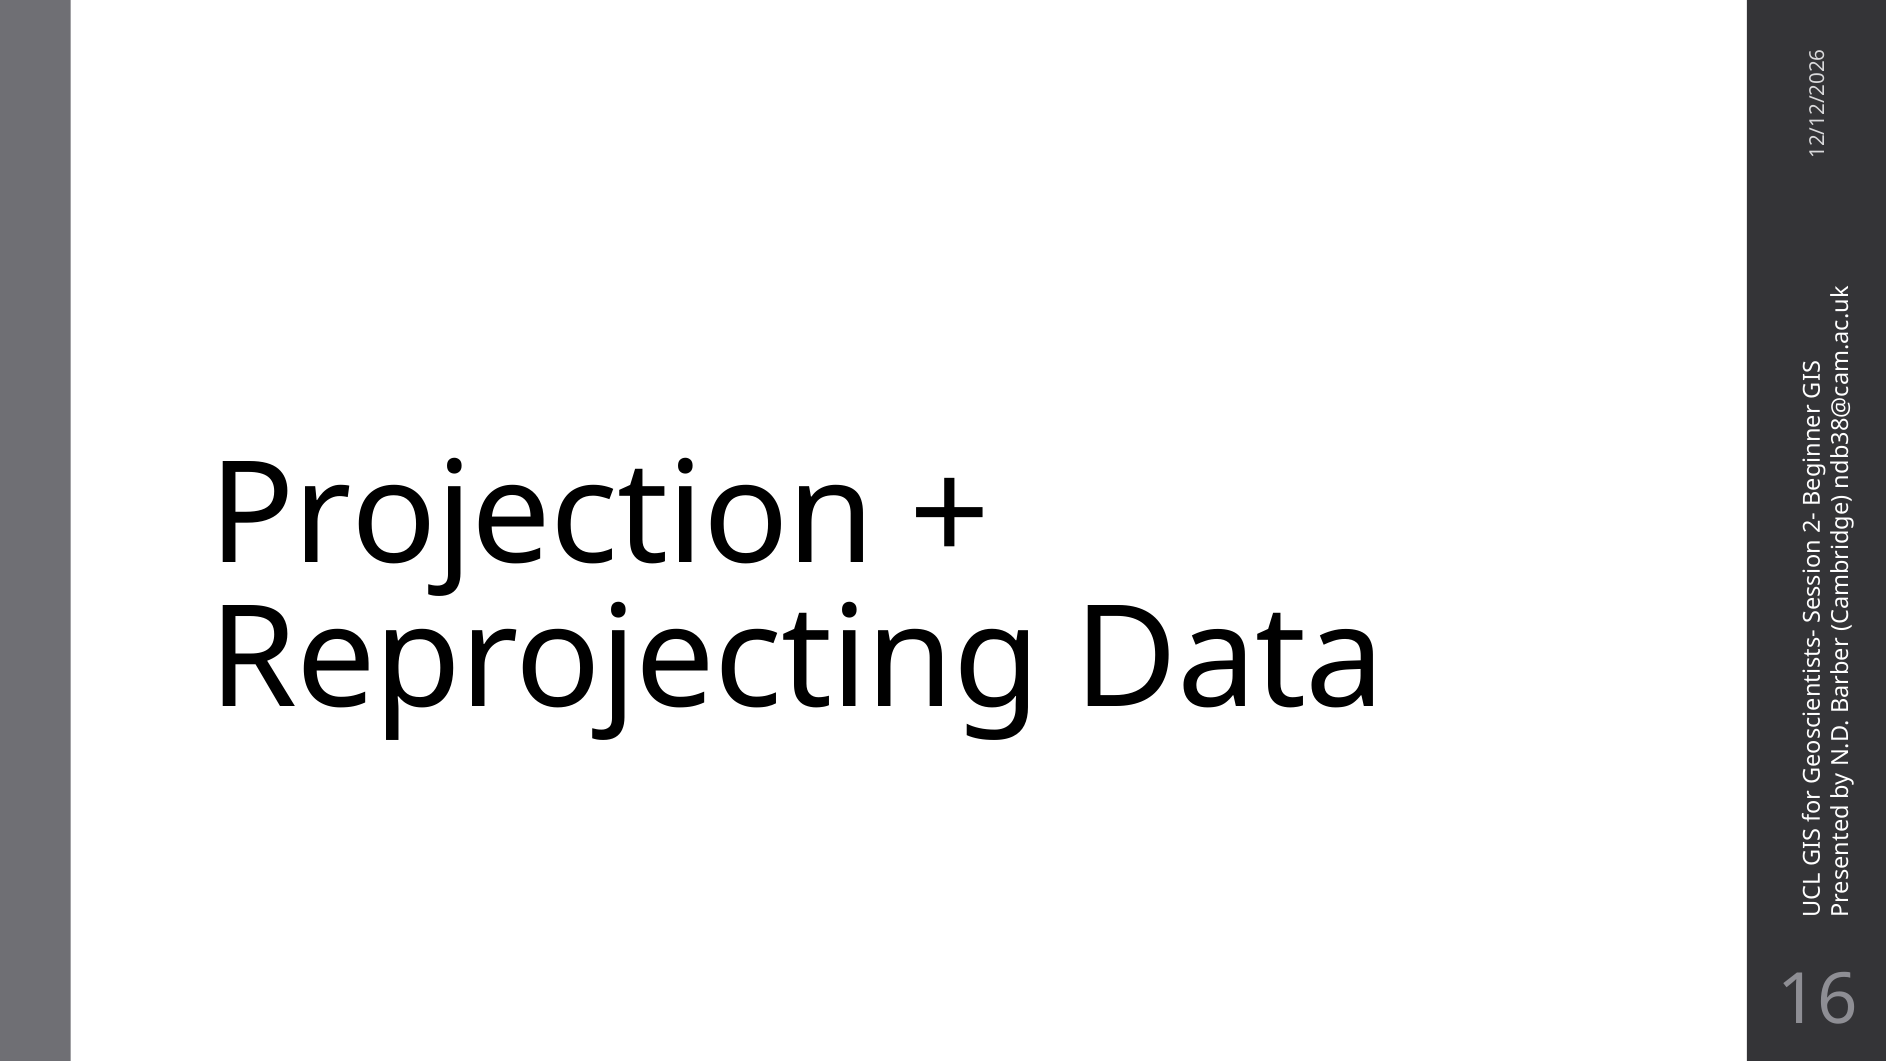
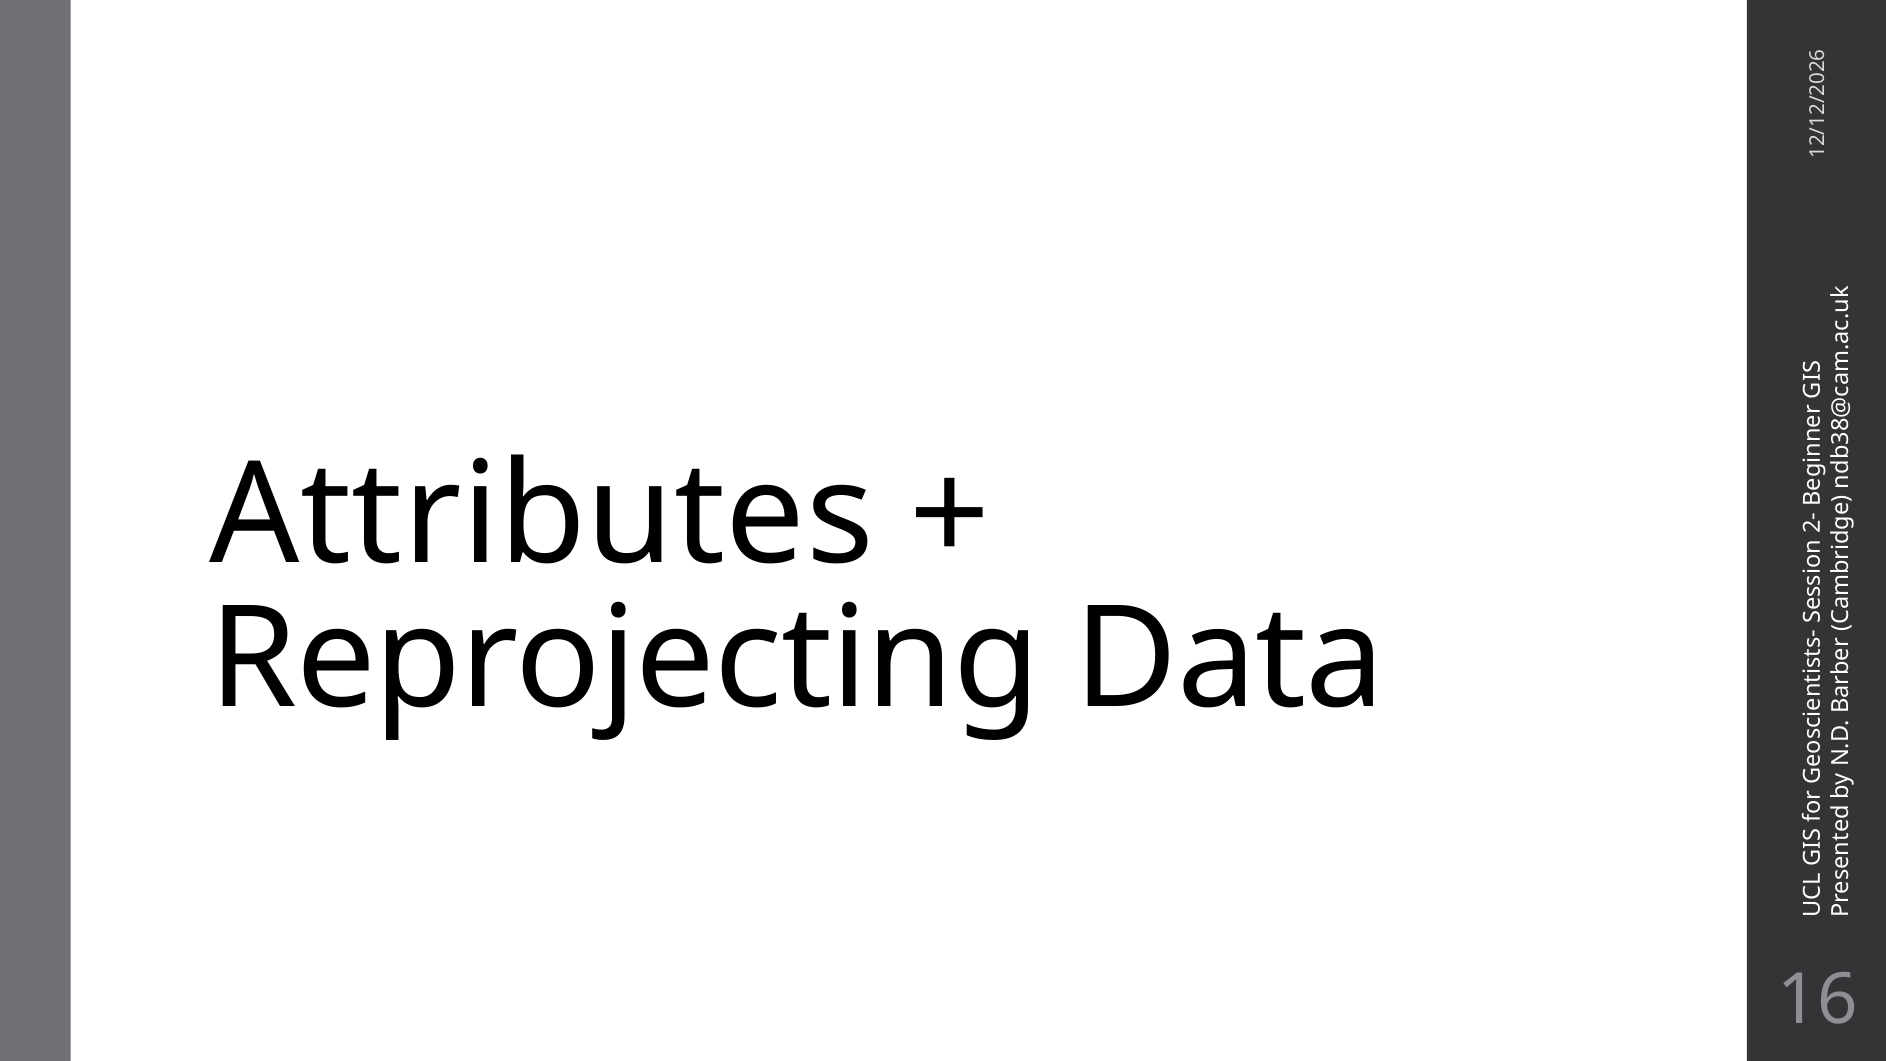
Projection: Projection -> Attributes
